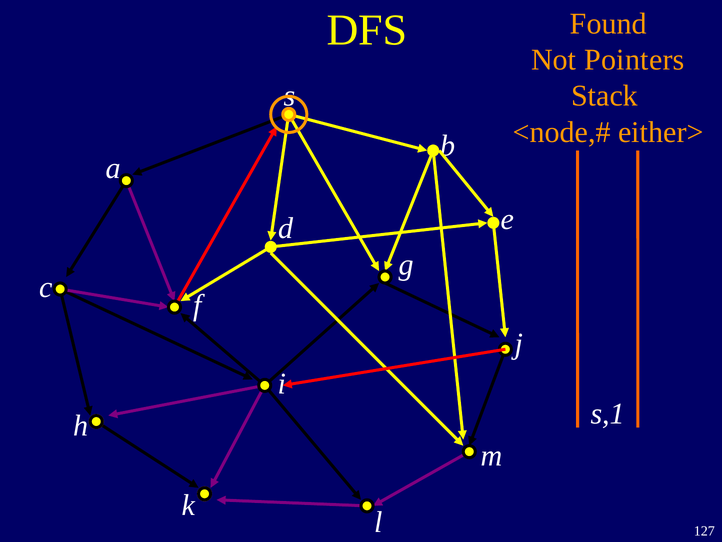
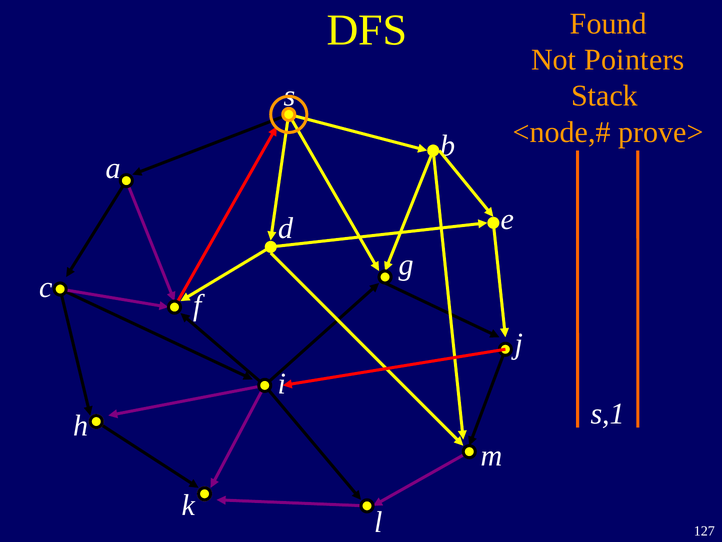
either>: either> -> prove>
